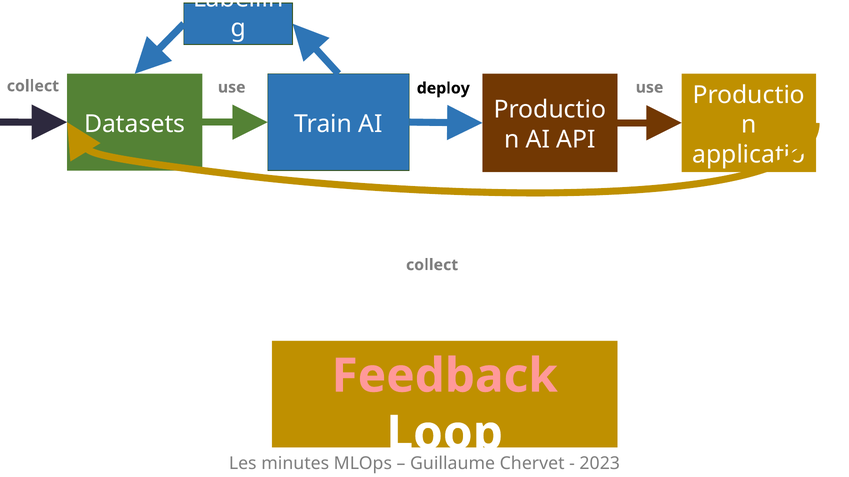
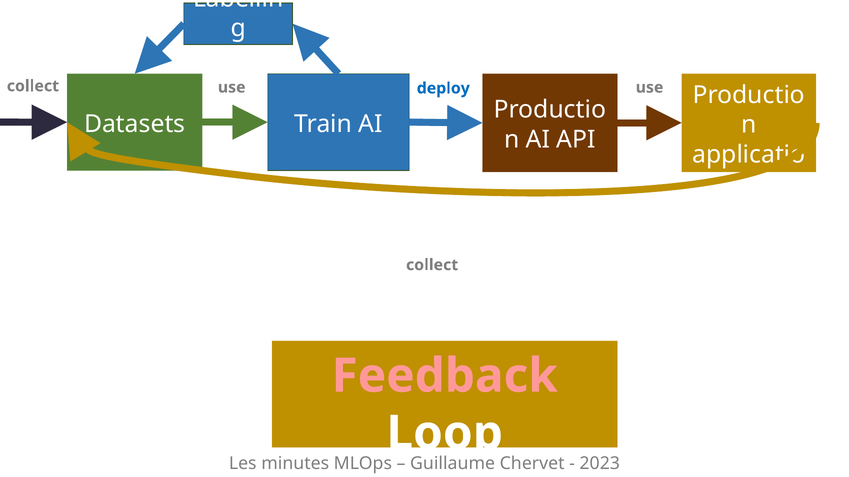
deploy colour: black -> blue
